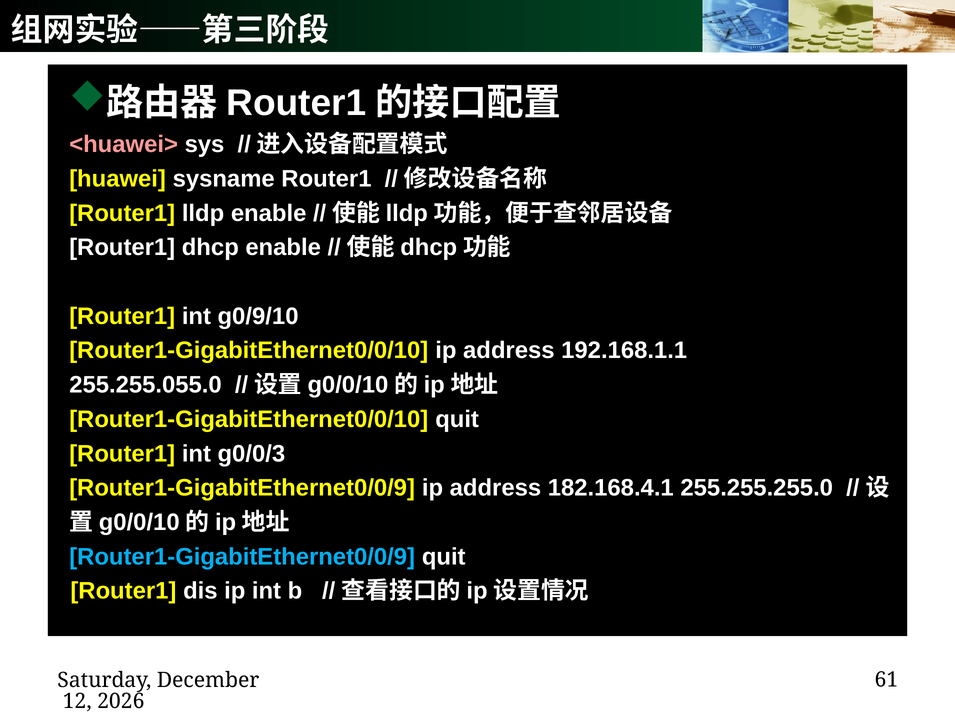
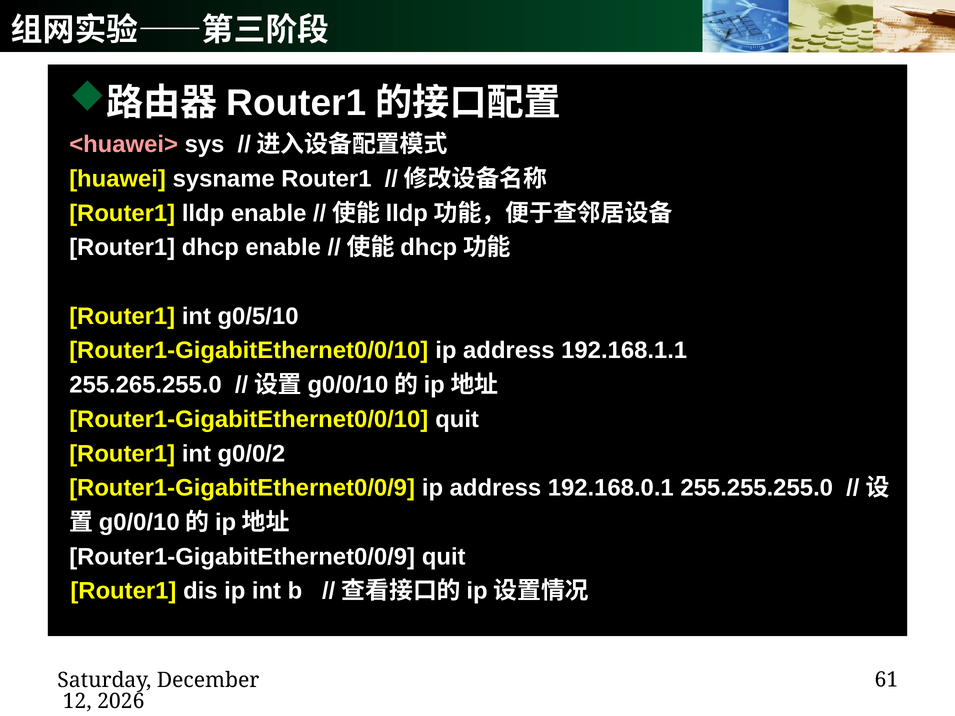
g0/9/10: g0/9/10 -> g0/5/10
255.255.055.0: 255.255.055.0 -> 255.265.255.0
g0/0/3: g0/0/3 -> g0/0/2
182.168.4.1: 182.168.4.1 -> 192.168.0.1
Router1-GigabitEthernet0/0/9 at (242, 557) colour: light blue -> white
